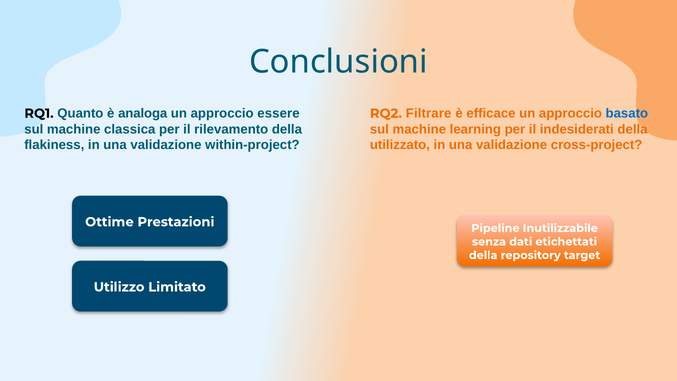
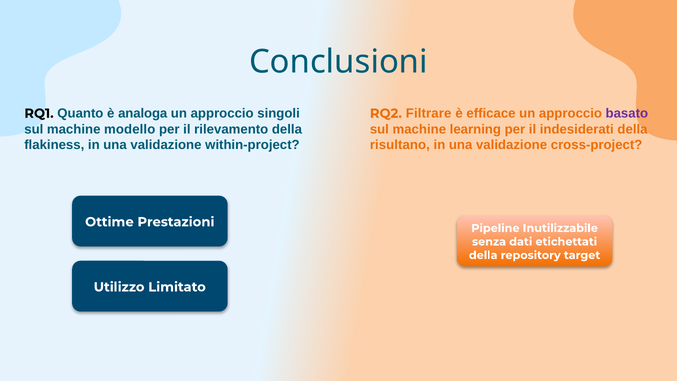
essere: essere -> singoli
basato colour: blue -> purple
classica: classica -> modello
utilizzato: utilizzato -> risultano
